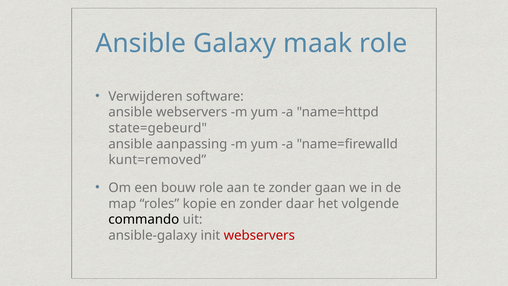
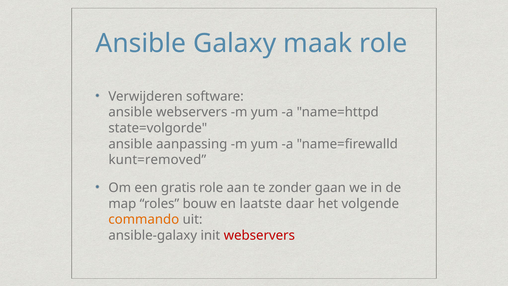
state=gebeurd: state=gebeurd -> state=volgorde
bouw: bouw -> gratis
kopie: kopie -> bouw
en zonder: zonder -> laatste
commando colour: black -> orange
